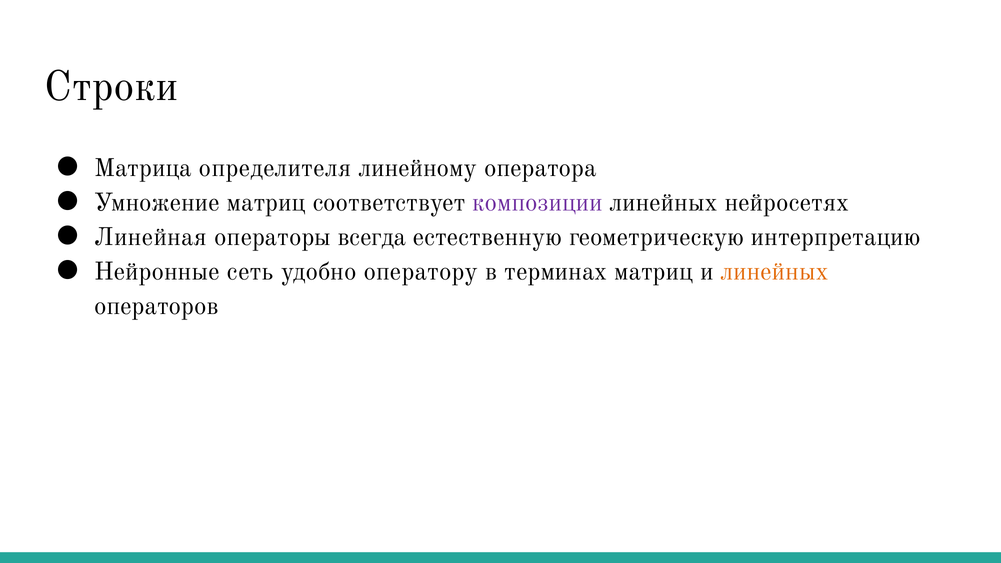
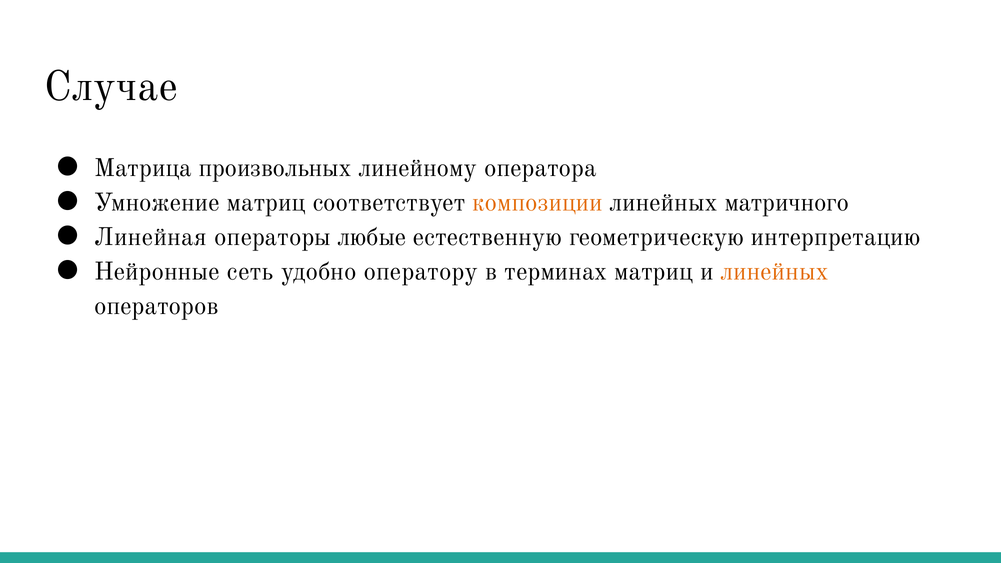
Строки: Строки -> Случае
определителя: определителя -> произвольных
композиции colour: purple -> orange
нейросетях: нейросетях -> матричного
всегда: всегда -> любые
